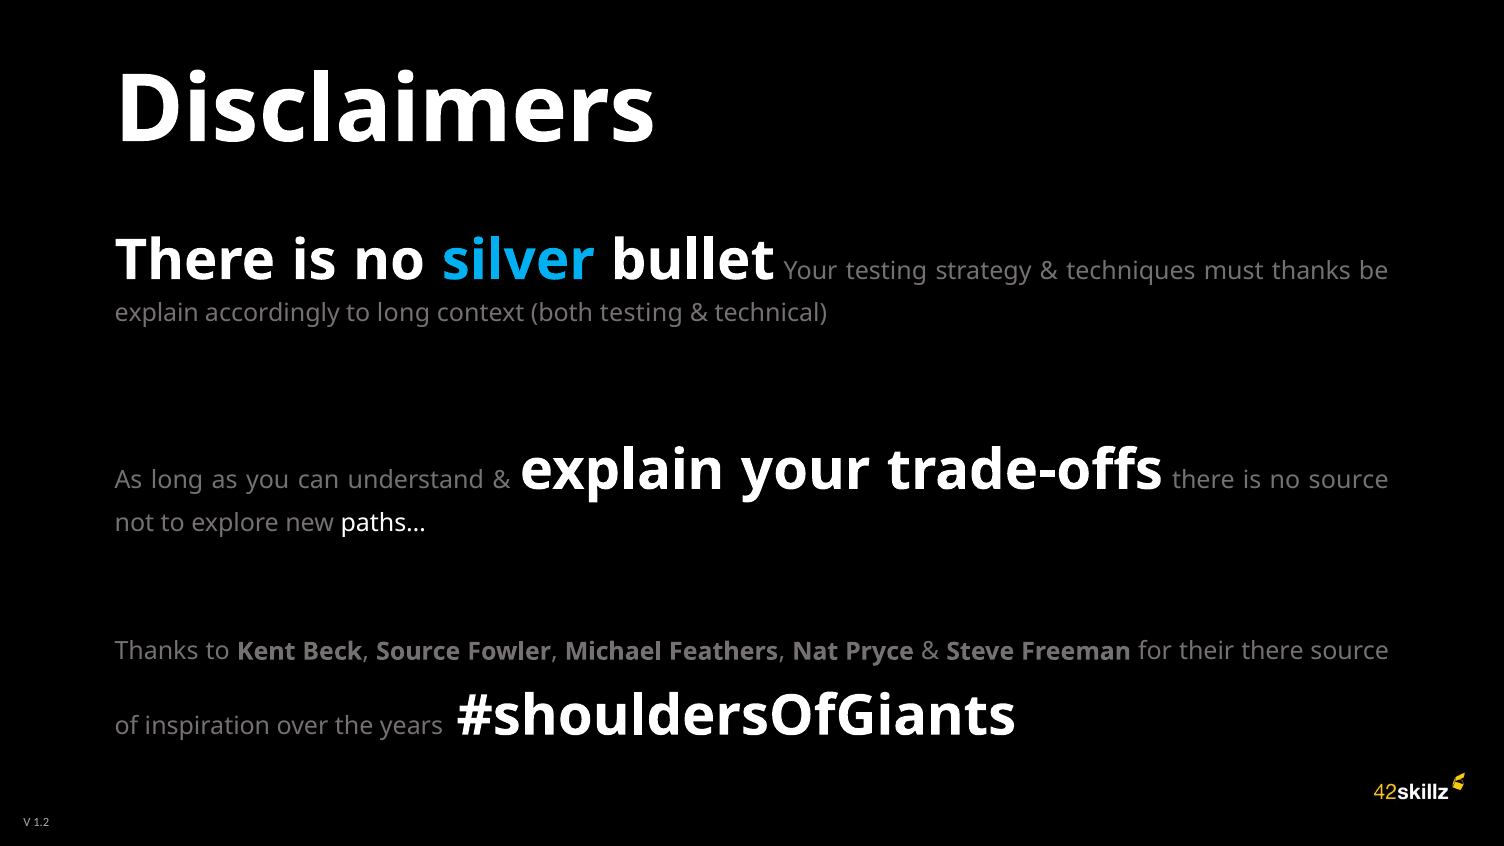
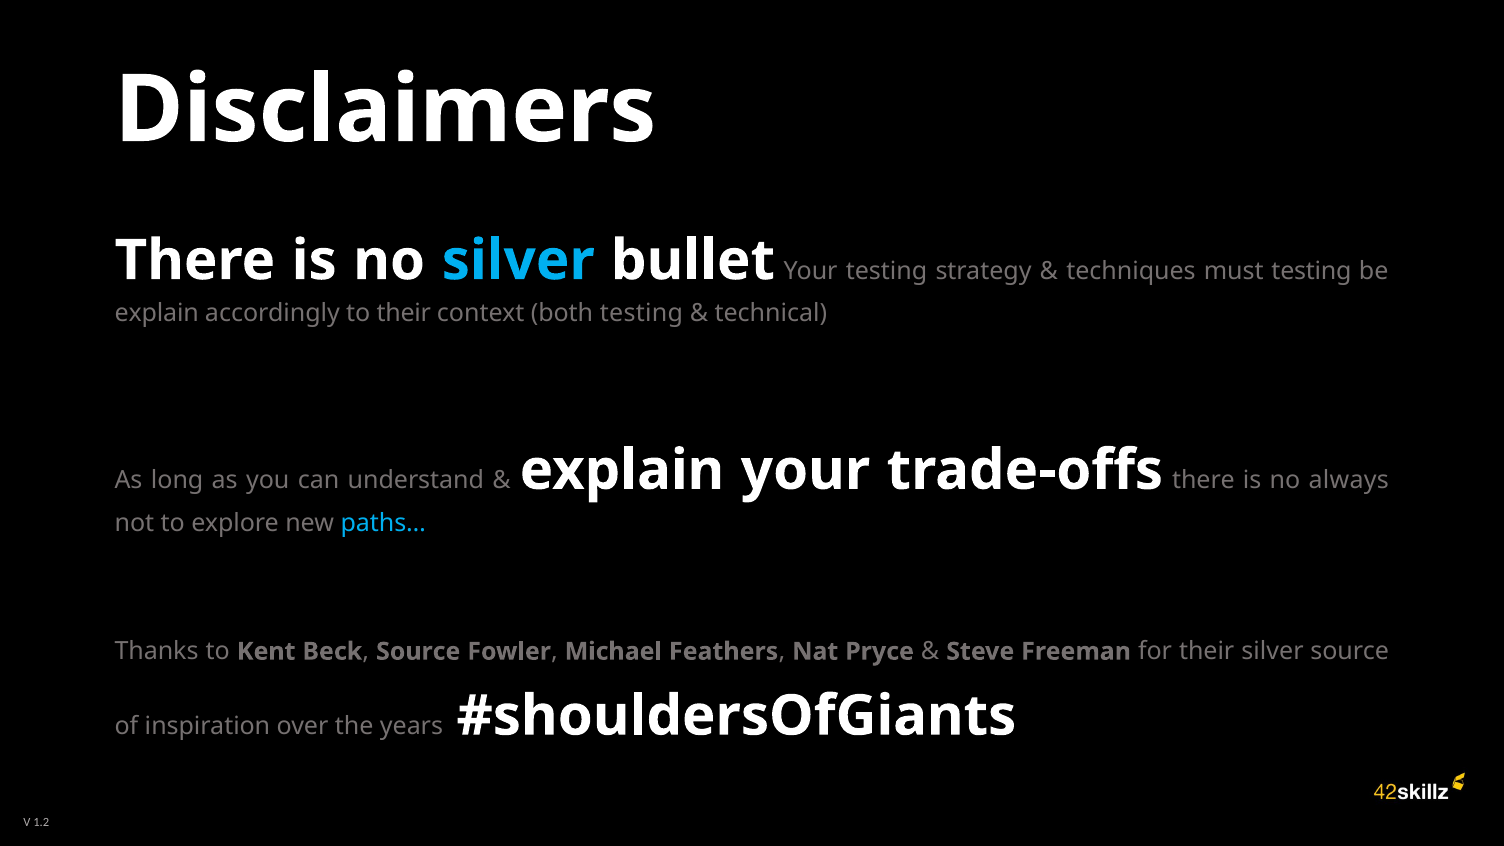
must thanks: thanks -> testing
to long: long -> their
no source: source -> always
paths… colour: white -> light blue
their there: there -> silver
